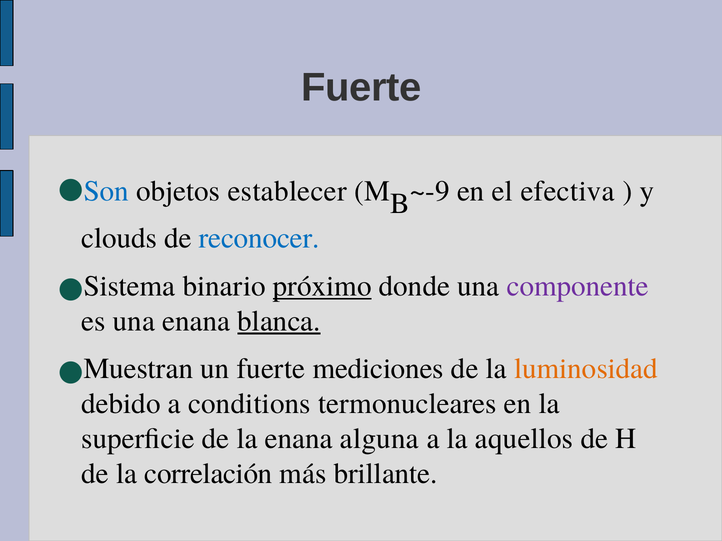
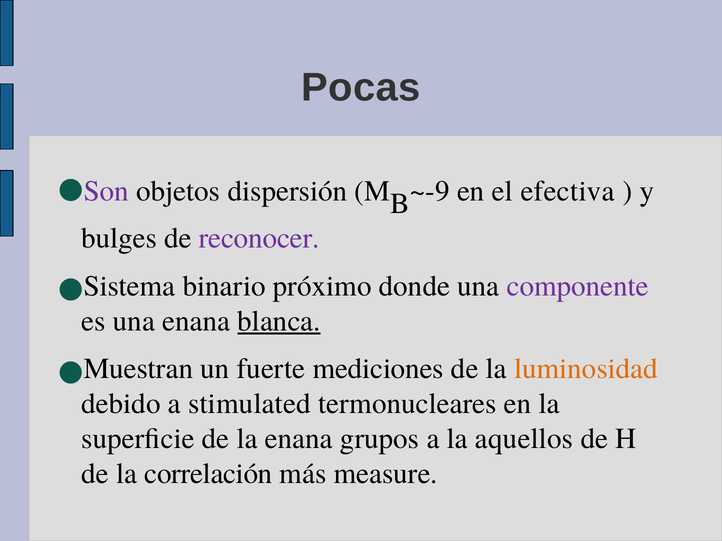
Fuerte at (361, 88): Fuerte -> Pocas
Son colour: blue -> purple
establecer: establecer -> dispersión
clouds: clouds -> bulges
reconocer colour: blue -> purple
próximo underline: present -> none
conditions: conditions -> stimulated
alguna: alguna -> grupos
brillante: brillante -> measure
